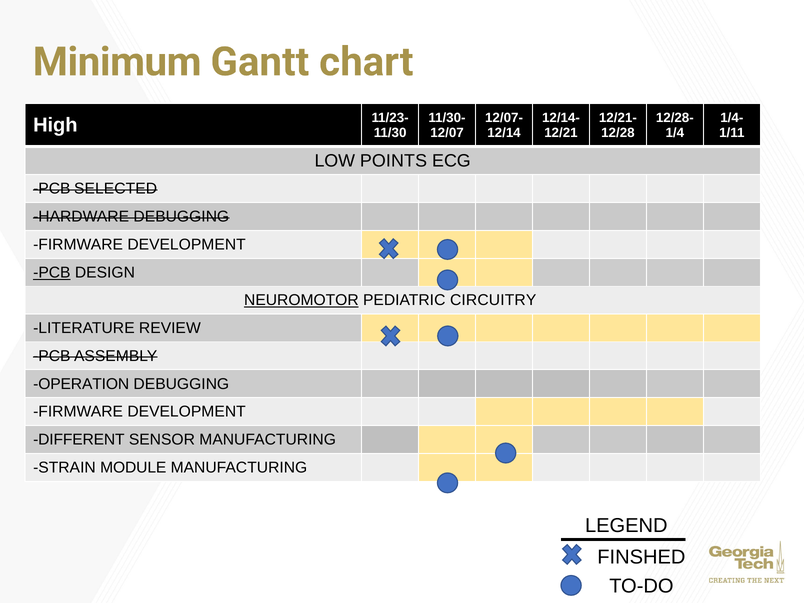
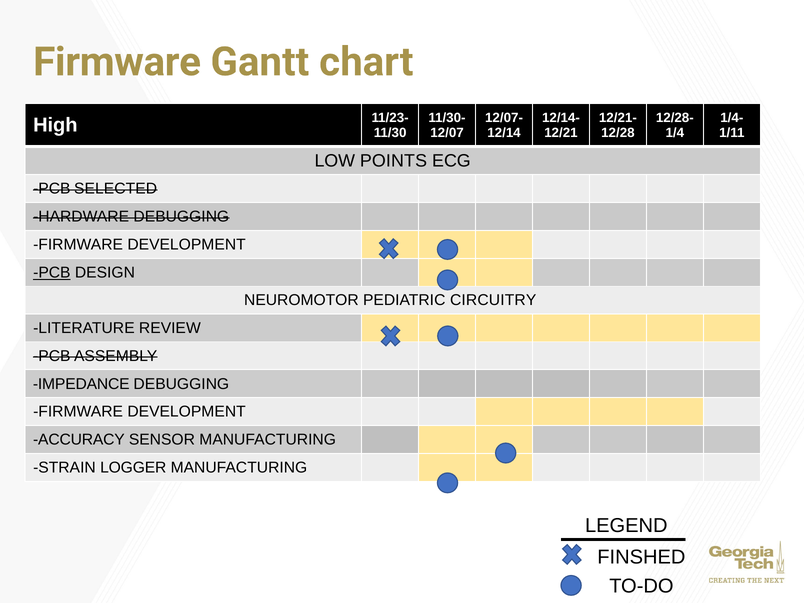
Minimum at (117, 62): Minimum -> Firmware
NEUROMOTOR underline: present -> none
OPERATION: OPERATION -> IMPEDANCE
DIFFERENT: DIFFERENT -> ACCURACY
MODULE: MODULE -> LOGGER
